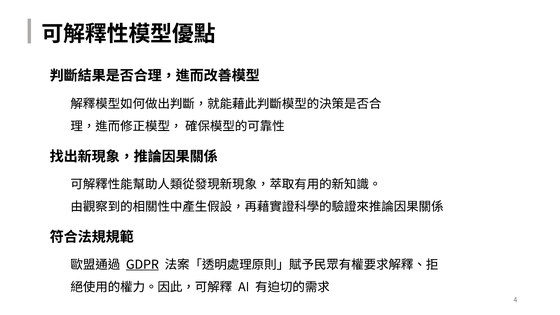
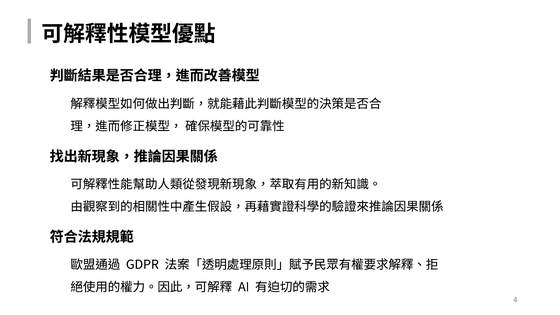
GDPR underline: present -> none
